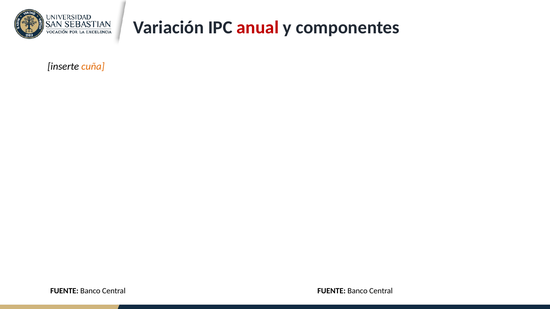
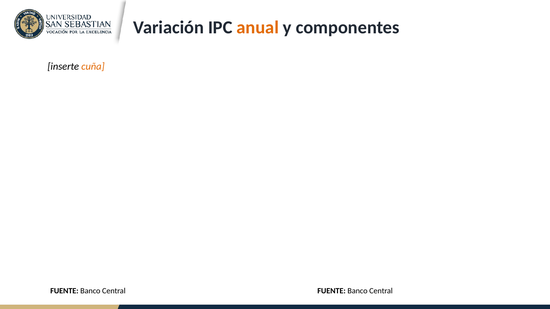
anual colour: red -> orange
